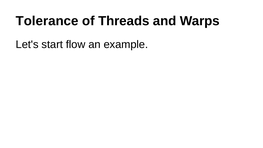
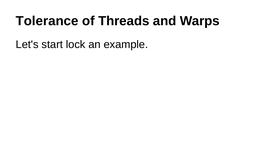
flow: flow -> lock
